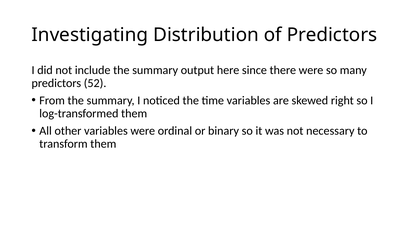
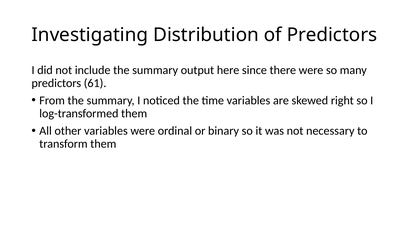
52: 52 -> 61
